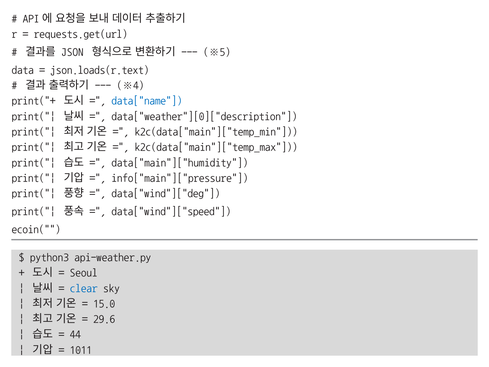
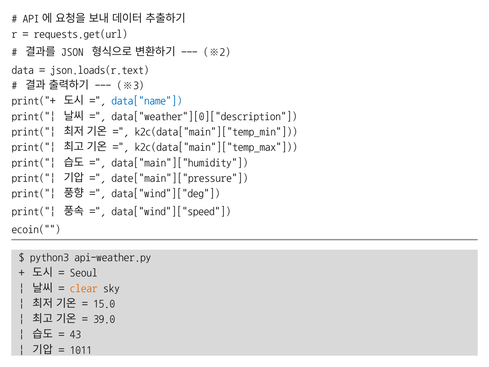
※5: ※5 -> ※2
※4: ※4 -> ※3
info["main"]["pressure: info["main"]["pressure -> date["main"]["pressure
clear colour: blue -> orange
29.6: 29.6 -> 39.0
44: 44 -> 43
